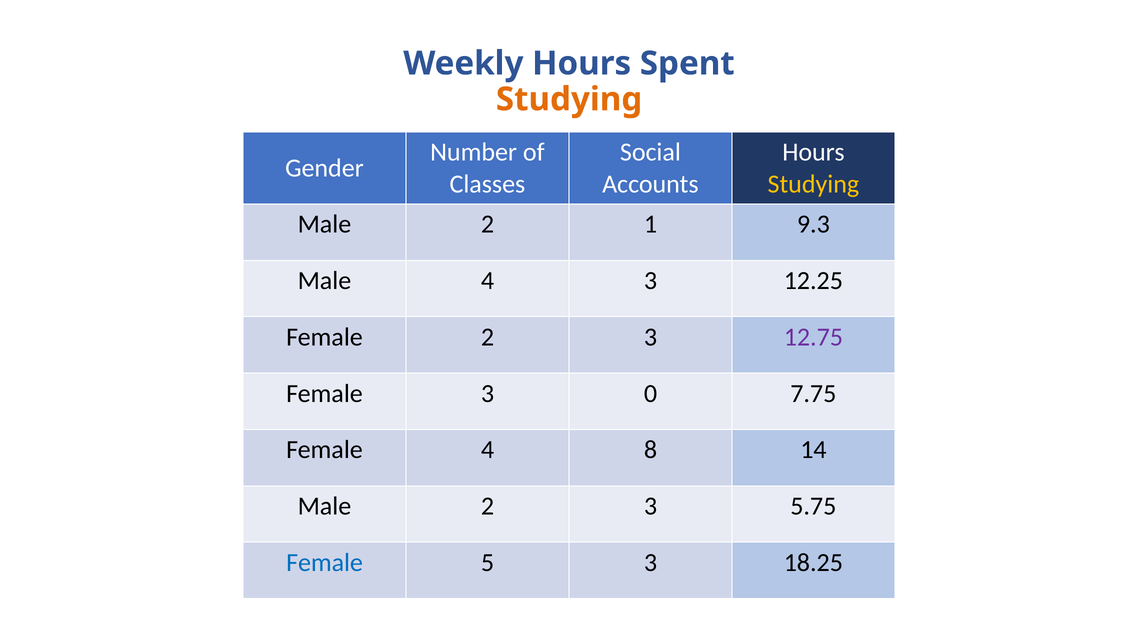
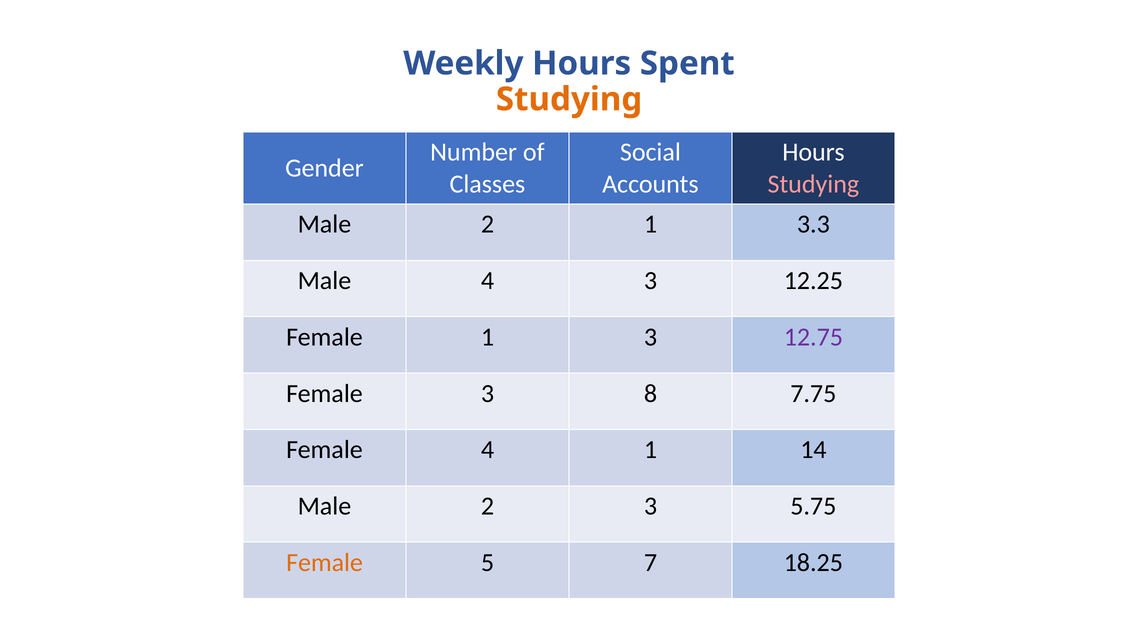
Studying at (813, 184) colour: yellow -> pink
9.3: 9.3 -> 3.3
Female 2: 2 -> 1
0: 0 -> 8
4 8: 8 -> 1
Female at (325, 563) colour: blue -> orange
5 3: 3 -> 7
